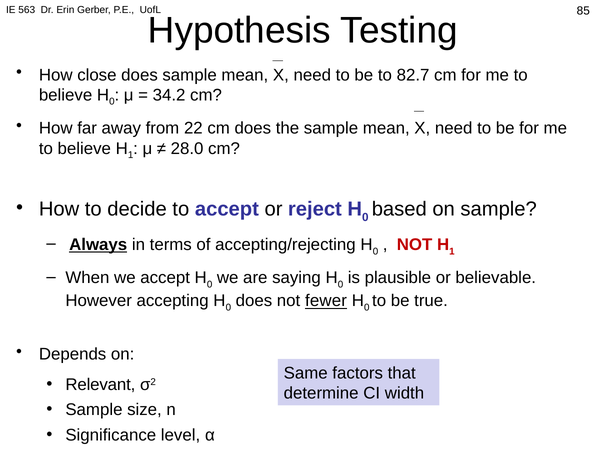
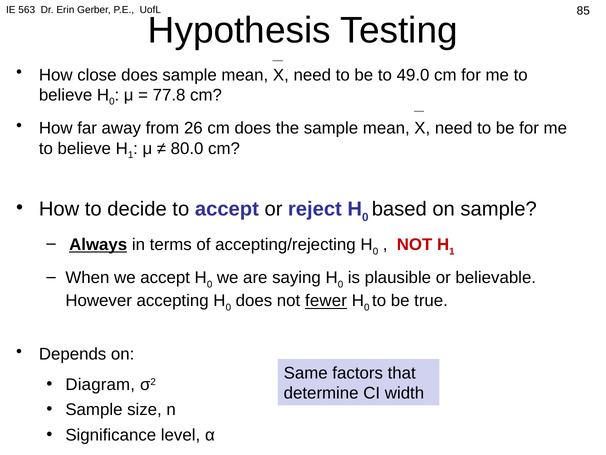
82.7: 82.7 -> 49.0
34.2: 34.2 -> 77.8
22: 22 -> 26
28.0: 28.0 -> 80.0
Relevant: Relevant -> Diagram
